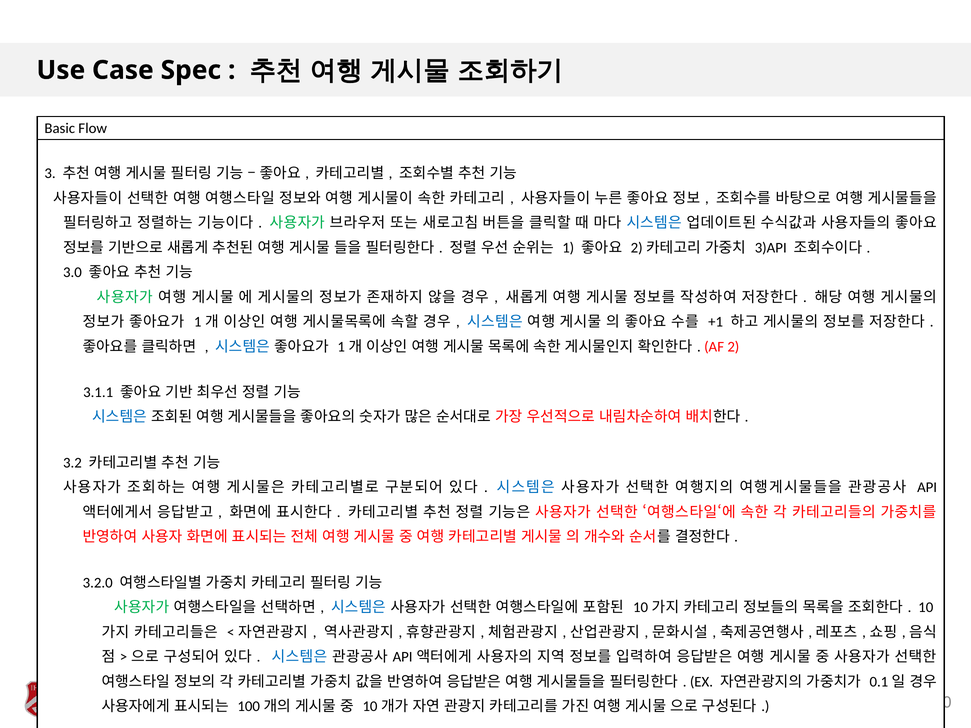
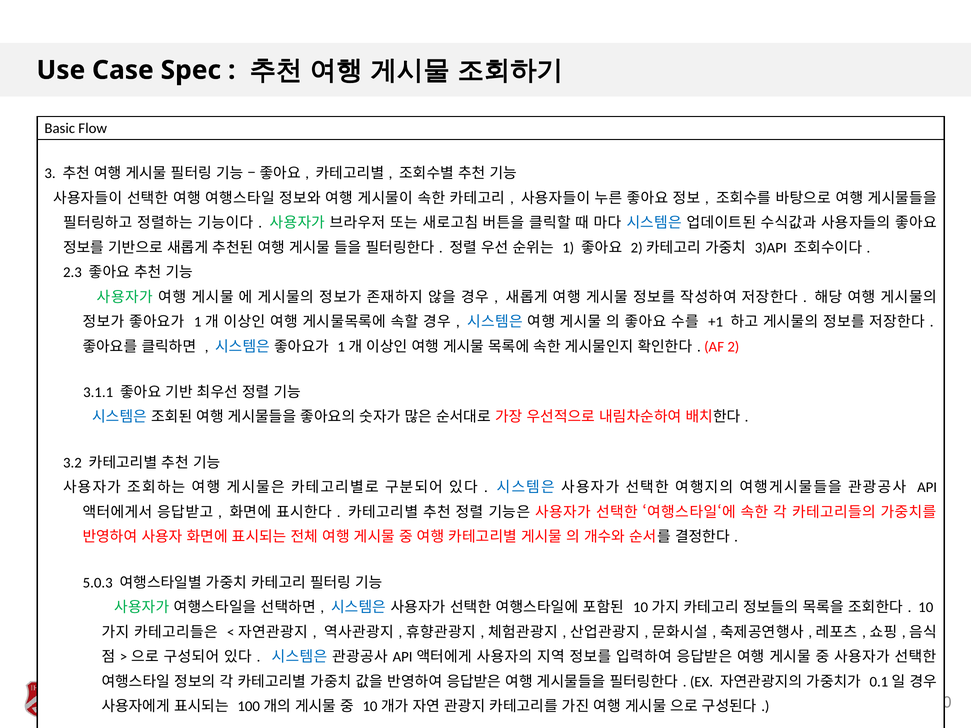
3.0: 3.0 -> 2.3
3.2.0: 3.2.0 -> 5.0.3
